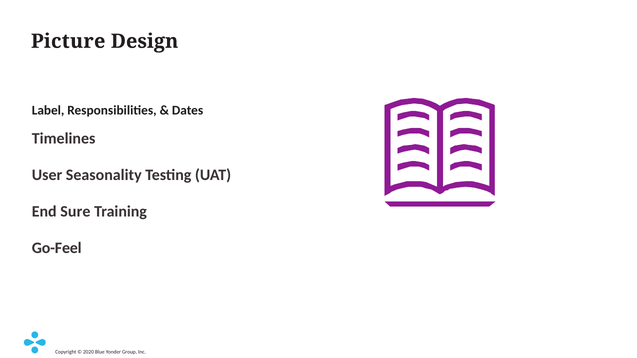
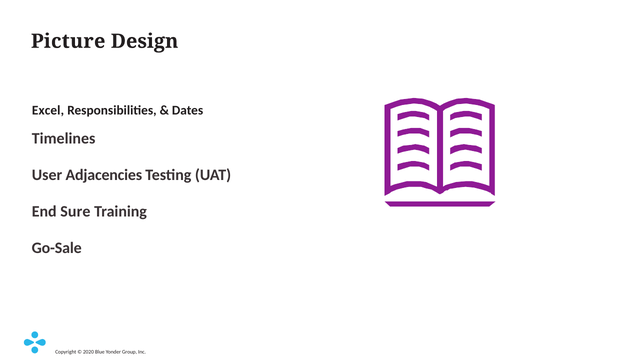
Label: Label -> Excel
Seasonality: Seasonality -> Adjacencies
Go-Feel: Go-Feel -> Go-Sale
